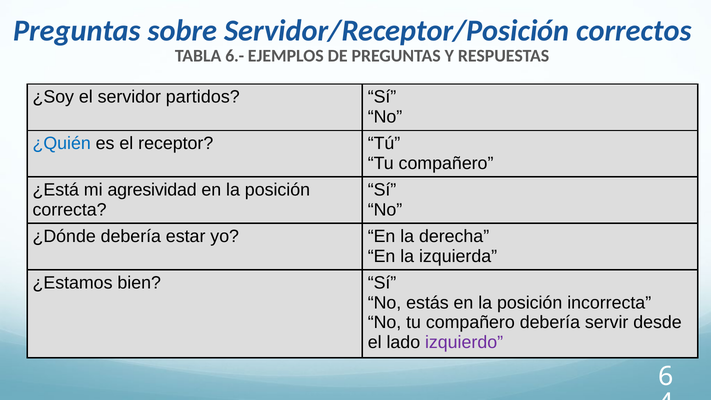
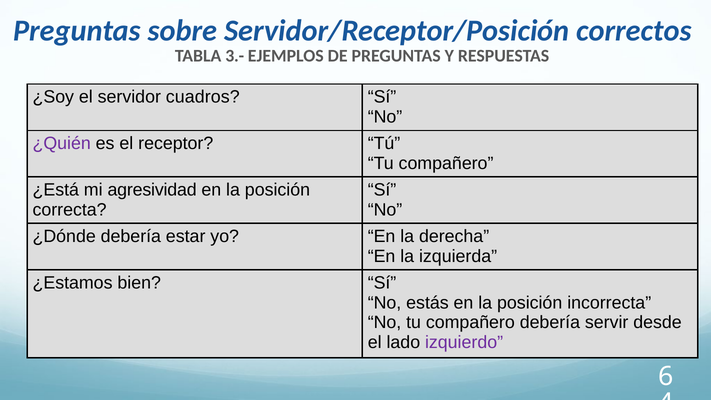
6.-: 6.- -> 3.-
partidos: partidos -> cuadros
¿Quién colour: blue -> purple
